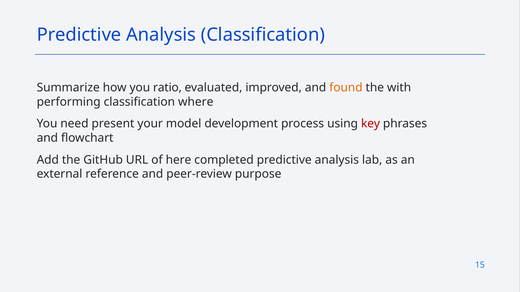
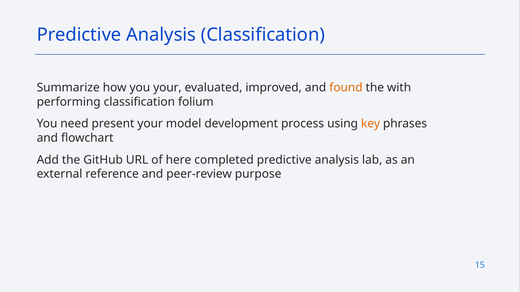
you ratio: ratio -> your
where: where -> folium
key colour: red -> orange
